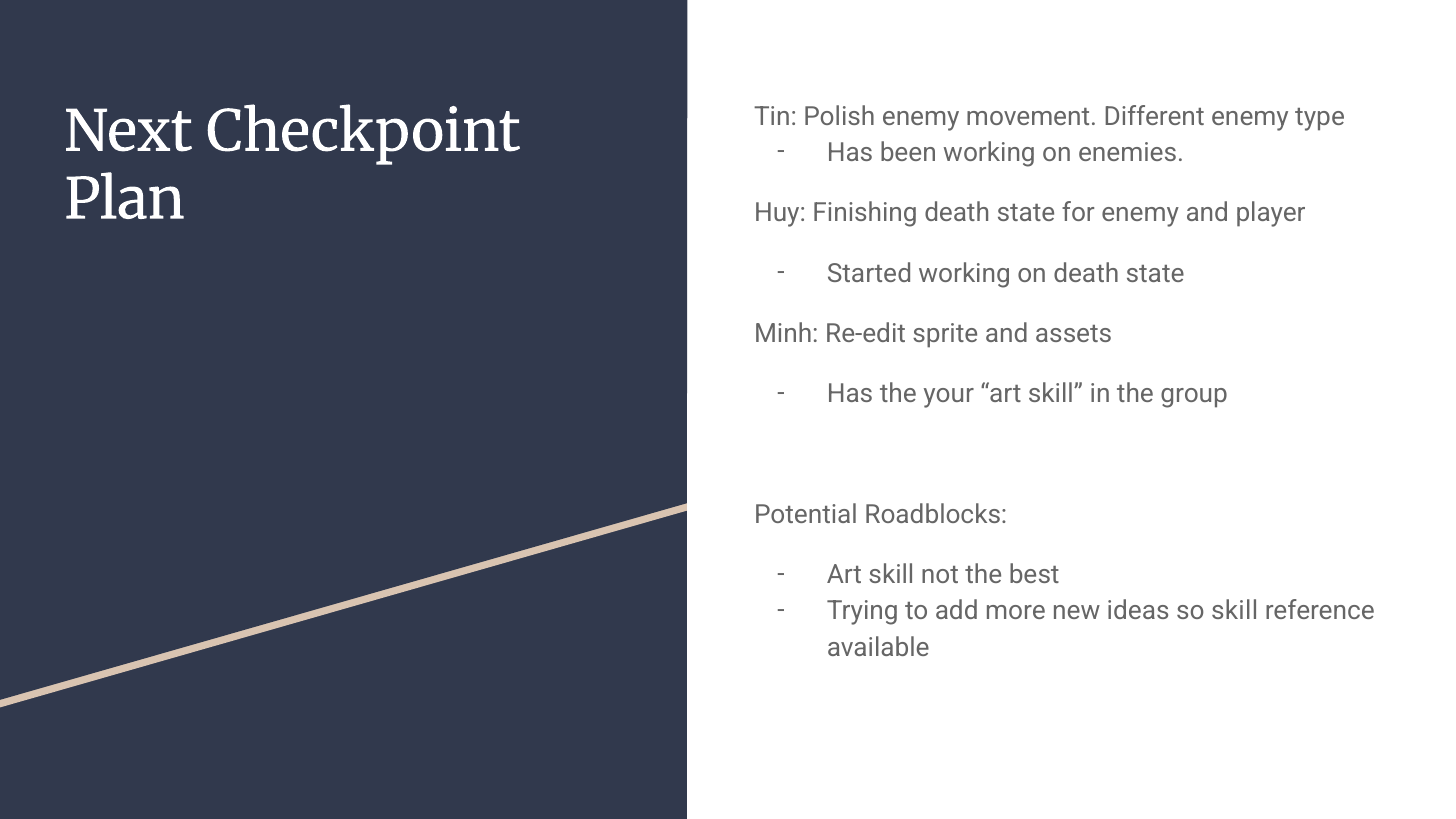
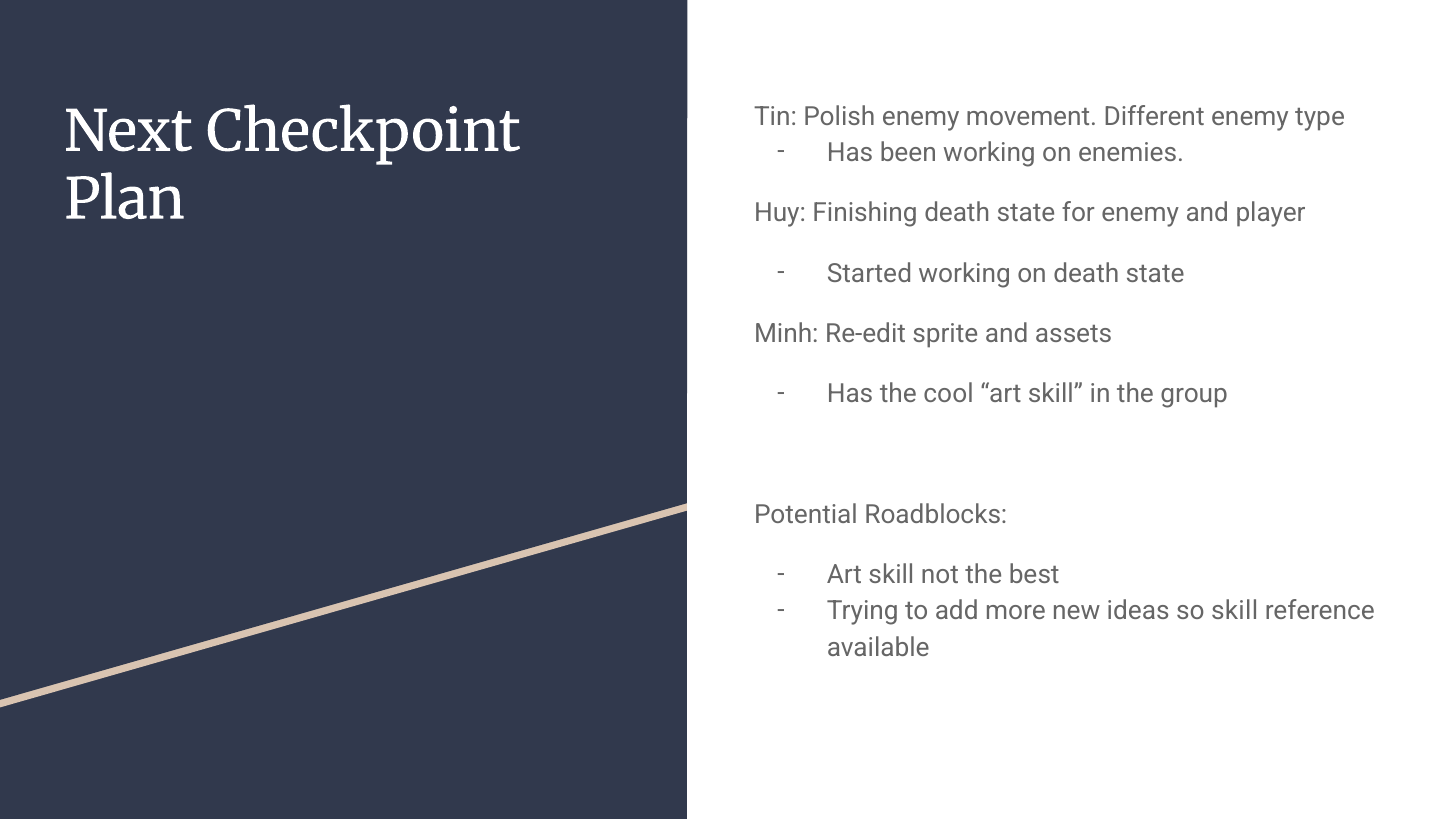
your: your -> cool
